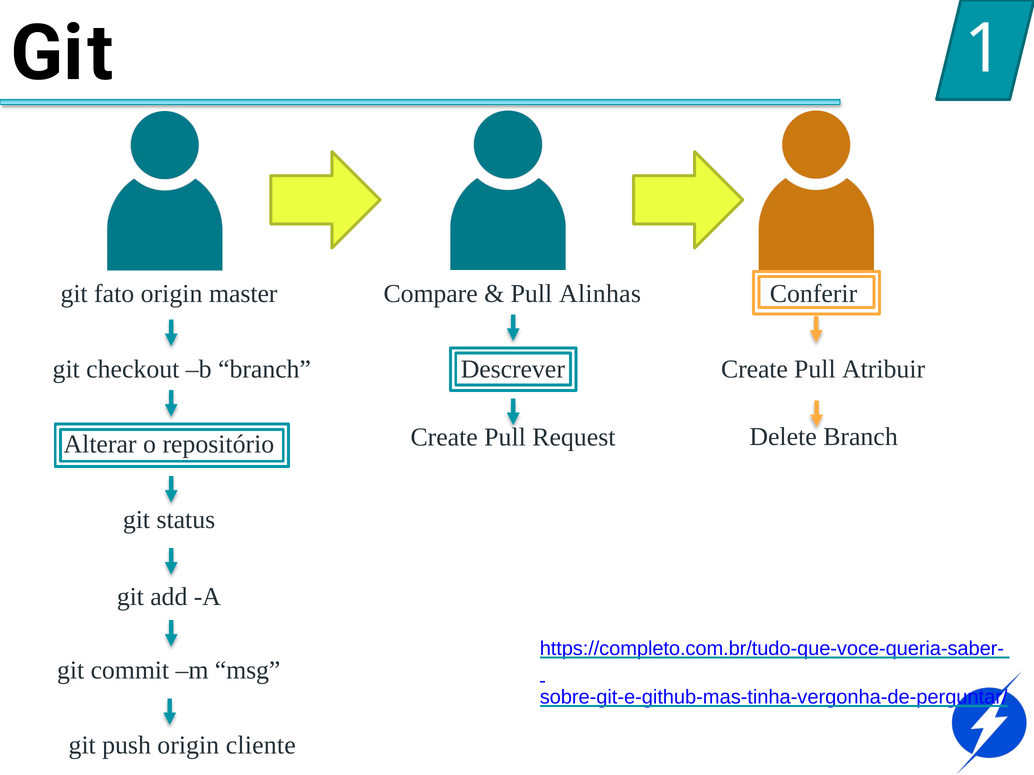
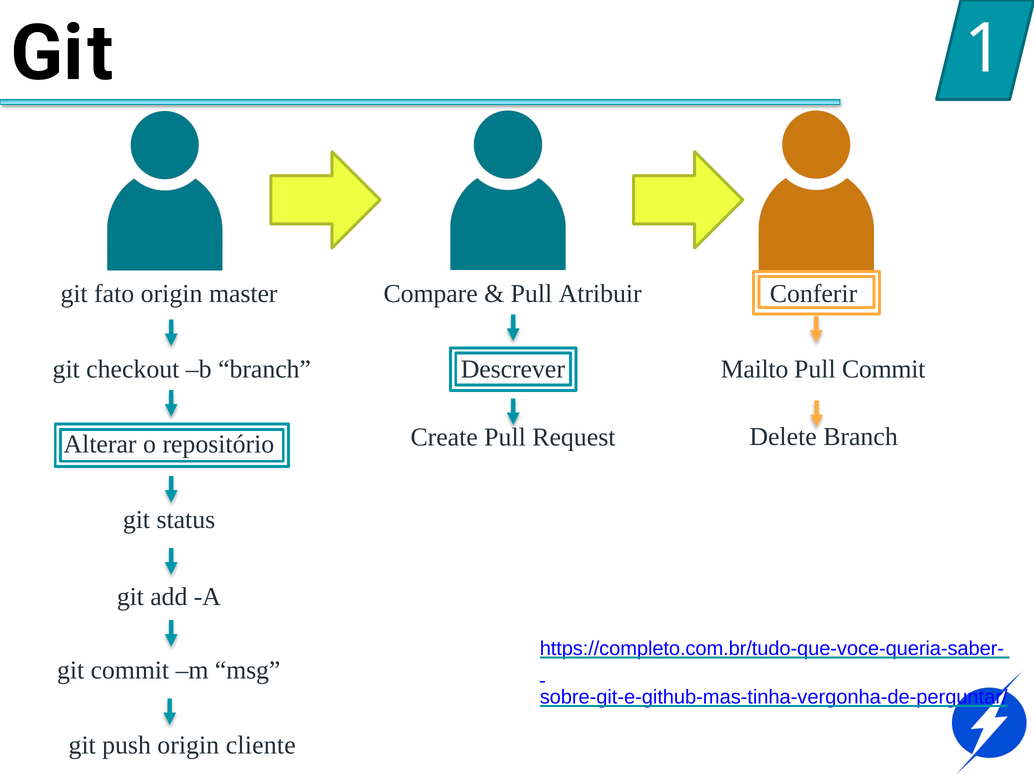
Alinhas: Alinhas -> Atribuir
Create at (754, 369): Create -> Mailto
Atribuir at (884, 369): Atribuir -> Commit
